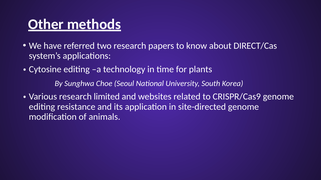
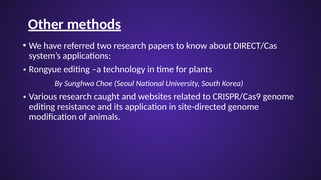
Cytosine: Cytosine -> Rongyue
limited: limited -> caught
